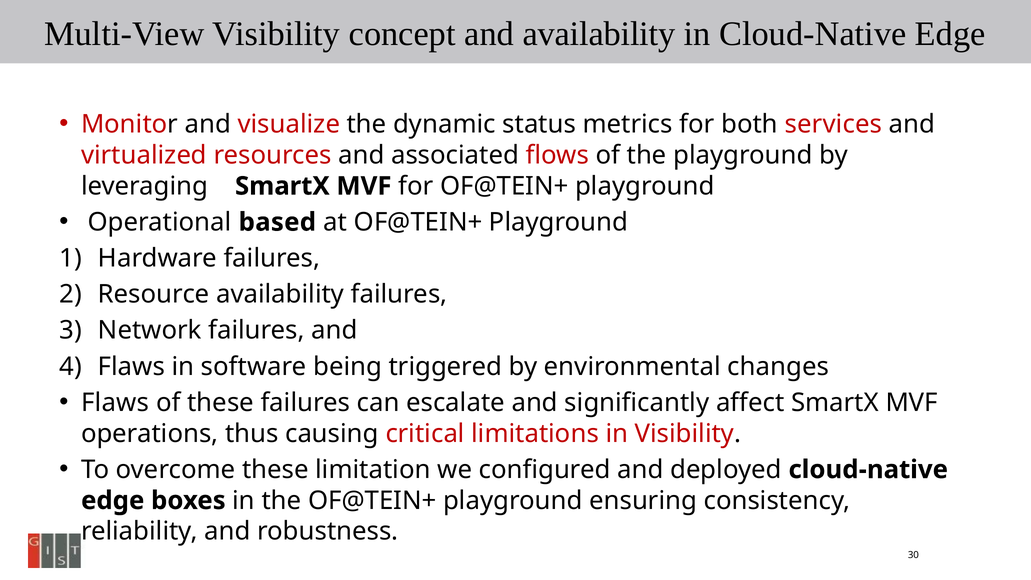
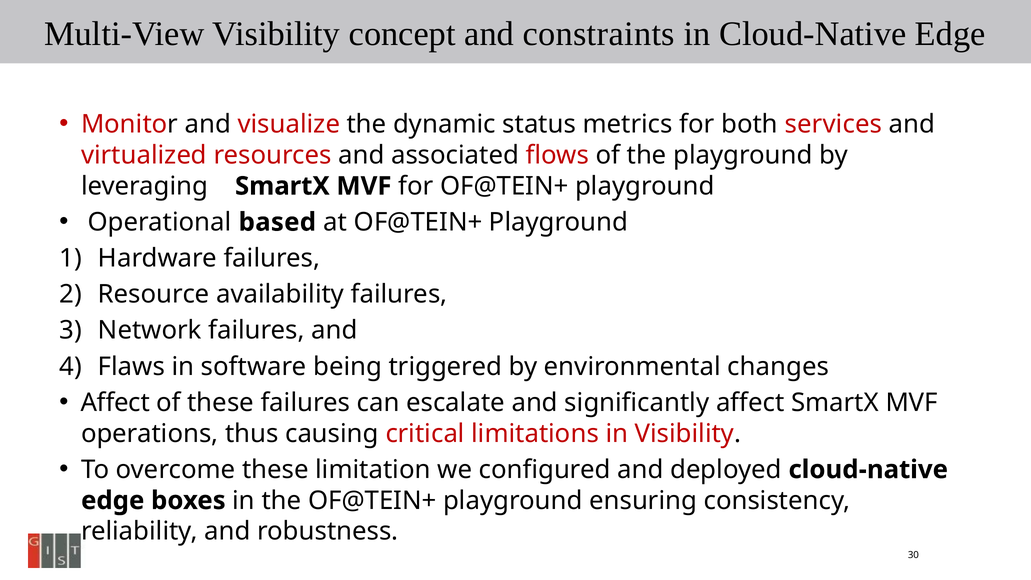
and availability: availability -> constraints
Flaws at (115, 403): Flaws -> Affect
